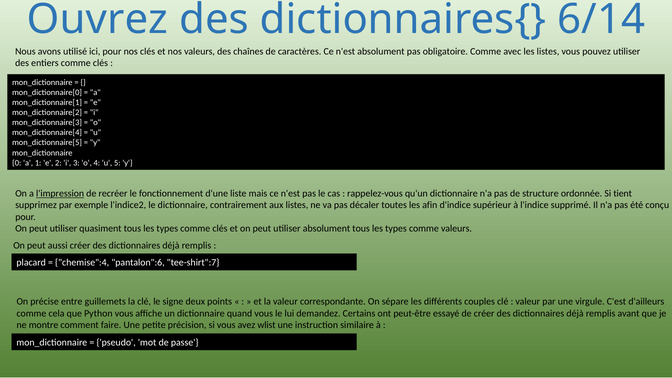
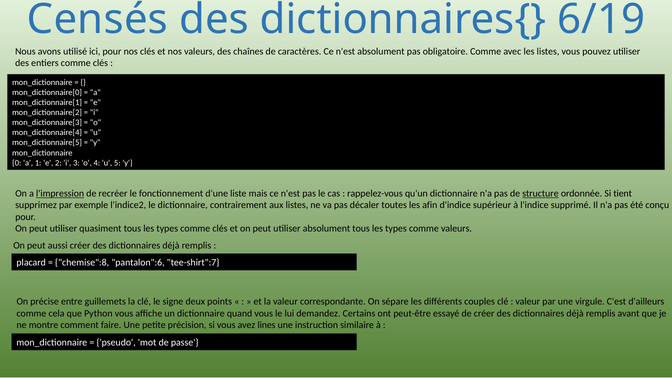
Ouvrez: Ouvrez -> Censés
6/14: 6/14 -> 6/19
structure underline: none -> present
chemise":4: chemise":4 -> chemise":8
wlist: wlist -> lines
